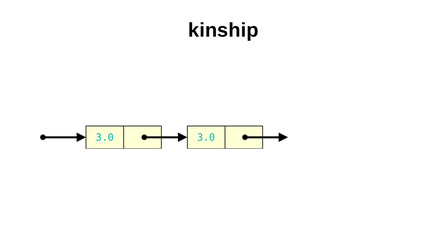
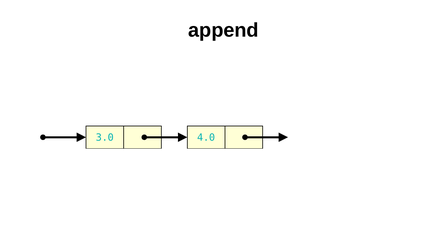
kinship: kinship -> append
3.0 3.0: 3.0 -> 4.0
